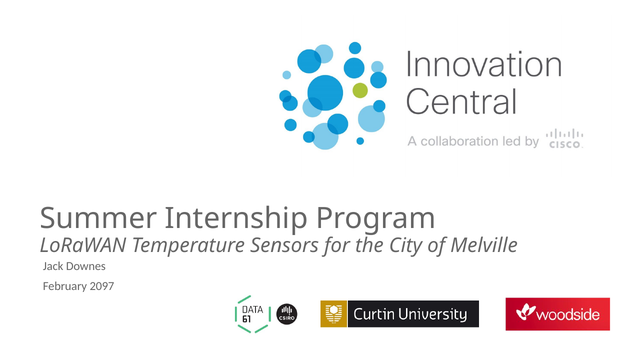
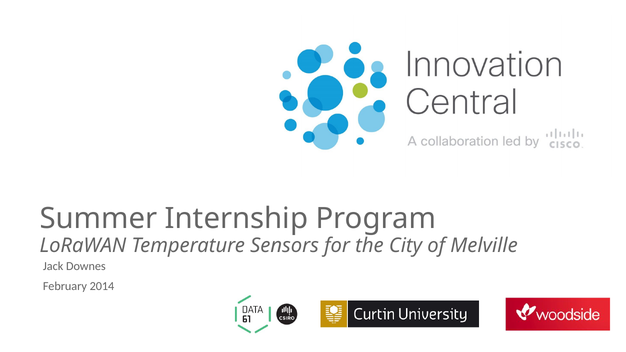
2097: 2097 -> 2014
